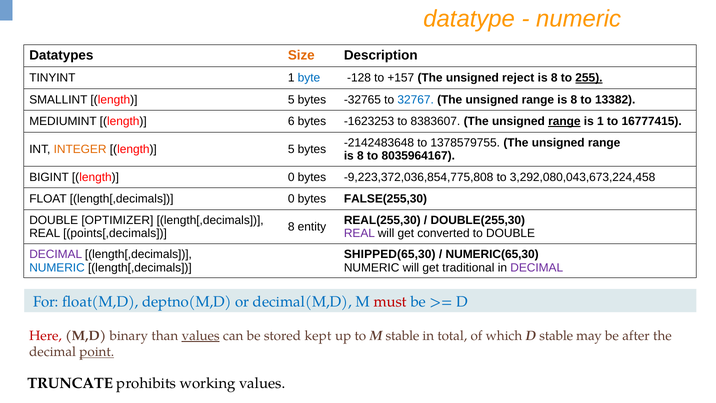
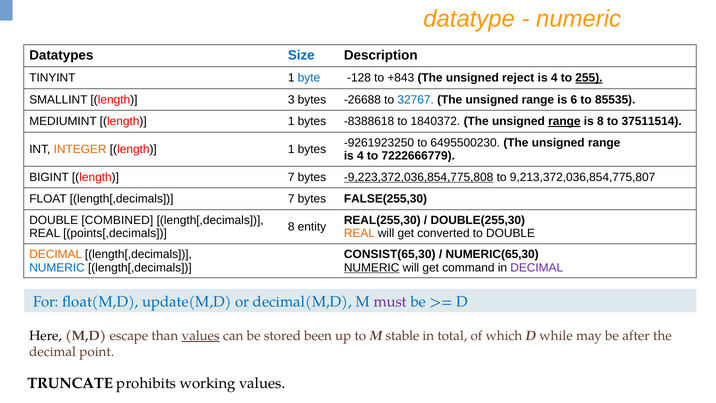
Size colour: orange -> blue
+157: +157 -> +843
8 at (554, 78): 8 -> 4
SMALLINT length 5: 5 -> 3
-32765: -32765 -> -26688
8 at (574, 100): 8 -> 6
13382: 13382 -> 85535
MEDIUMINT length 6: 6 -> 1
-1623253: -1623253 -> -8388618
8383607: 8383607 -> 1840372
is 1: 1 -> 8
16777415: 16777415 -> 37511514
-2142483648: -2142483648 -> -9261923250
1378579755: 1378579755 -> 6495500230
5 at (291, 149): 5 -> 1
8 at (360, 156): 8 -> 4
8035964167: 8035964167 -> 7222666779
length 0: 0 -> 7
-9,223,372,036,854,775,808 underline: none -> present
3,292,080,043,673,224,458: 3,292,080,043,673,224,458 -> 9,213,372,036,854,775,807
length[,decimals 0: 0 -> 7
OPTIMIZER: OPTIMIZER -> COMBINED
REAL at (359, 233) colour: purple -> orange
DECIMAL at (56, 254) colour: purple -> orange
SHIPPED(65,30: SHIPPED(65,30 -> CONSIST(65,30
NUMERIC at (372, 267) underline: none -> present
traditional: traditional -> command
deptno(M,D: deptno(M,D -> update(M,D
must colour: red -> purple
Here colour: red -> black
binary: binary -> escape
kept: kept -> been
D stable: stable -> while
point underline: present -> none
